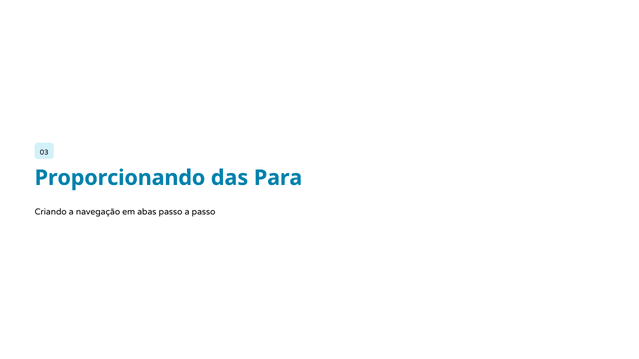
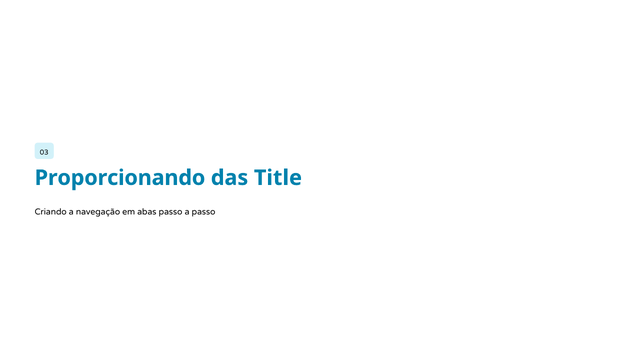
Para: Para -> Title
